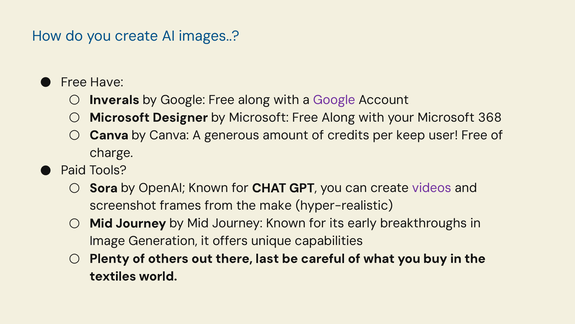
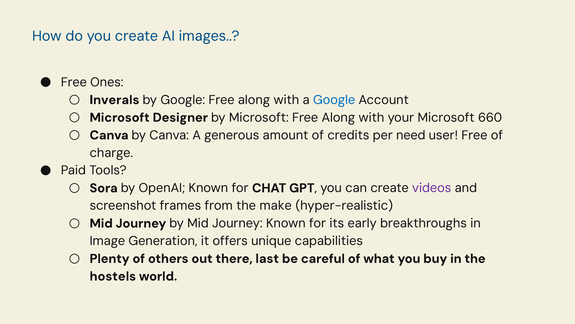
Have: Have -> Ones
Google at (334, 100) colour: purple -> blue
368: 368 -> 660
keep: keep -> need
textiles: textiles -> hostels
